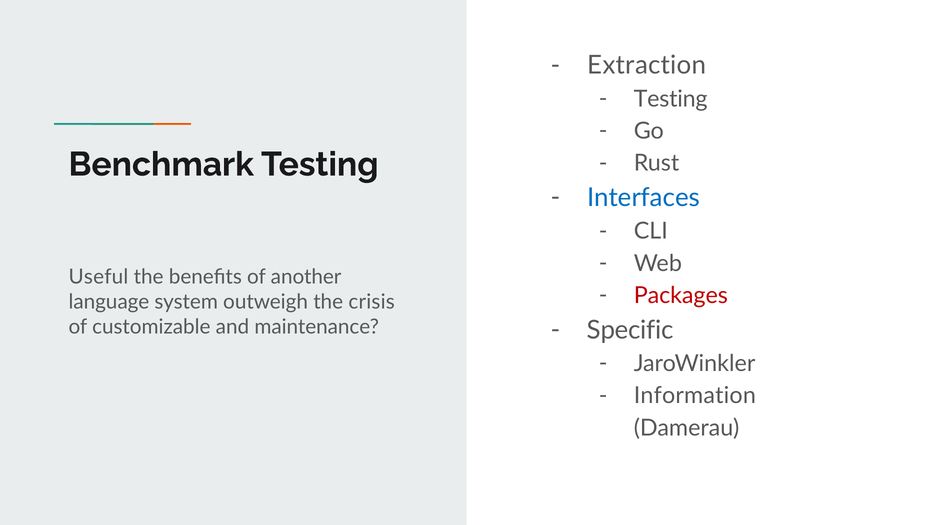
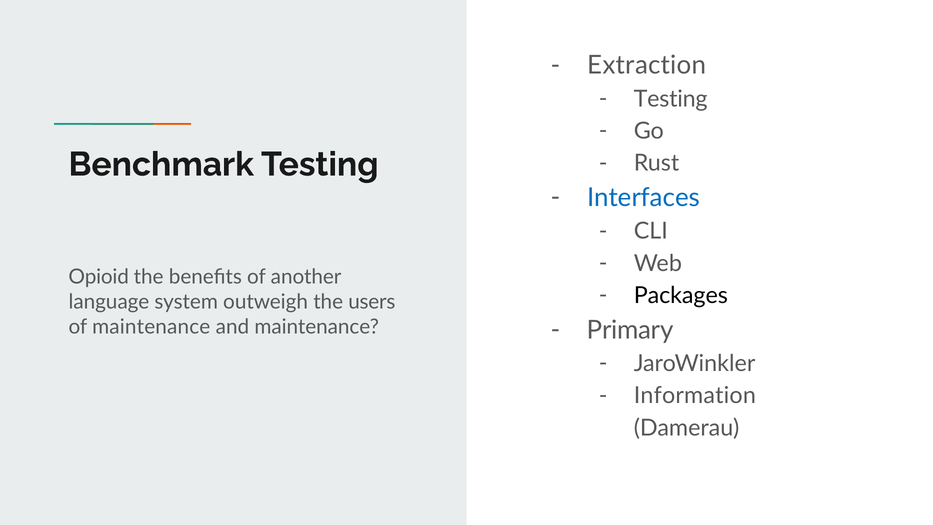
Useful: Useful -> Opioid
Packages colour: red -> black
crisis: crisis -> users
of customizable: customizable -> maintenance
Specific: Specific -> Primary
